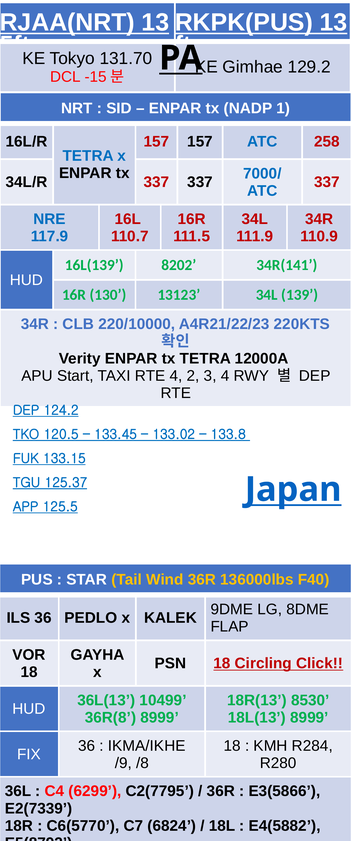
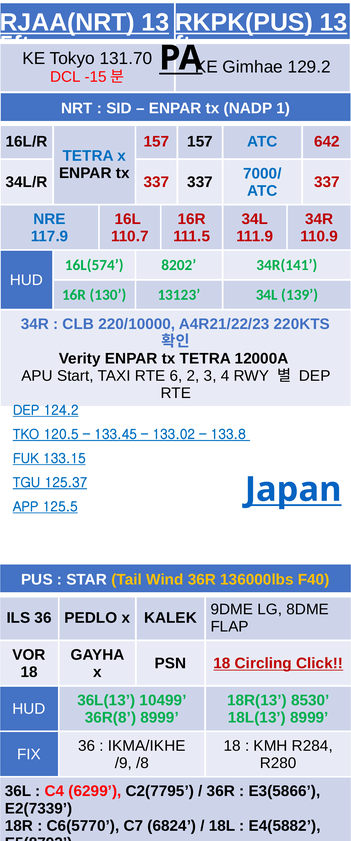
258: 258 -> 642
16L(139: 16L(139 -> 16L(574
RTE 4: 4 -> 6
